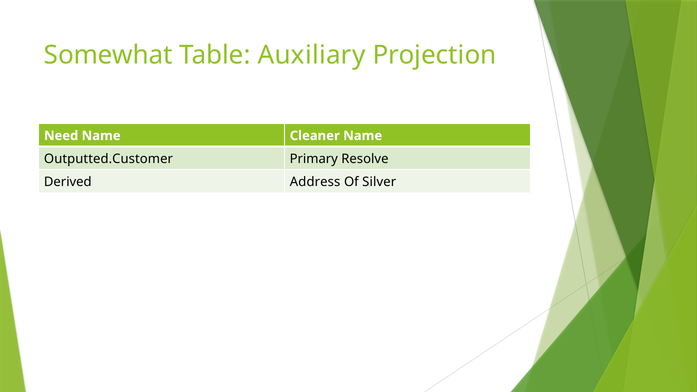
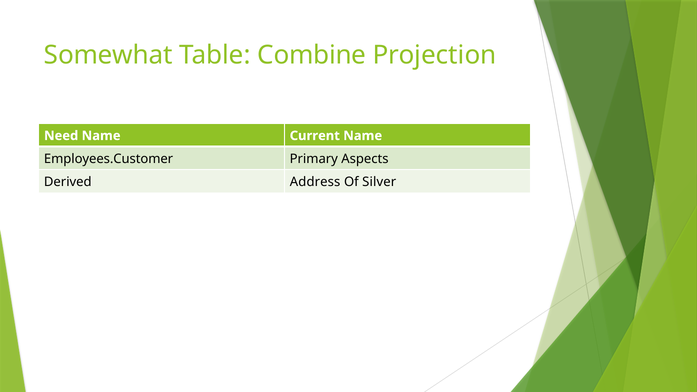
Auxiliary: Auxiliary -> Combine
Cleaner: Cleaner -> Current
Outputted.Customer: Outputted.Customer -> Employees.Customer
Resolve: Resolve -> Aspects
